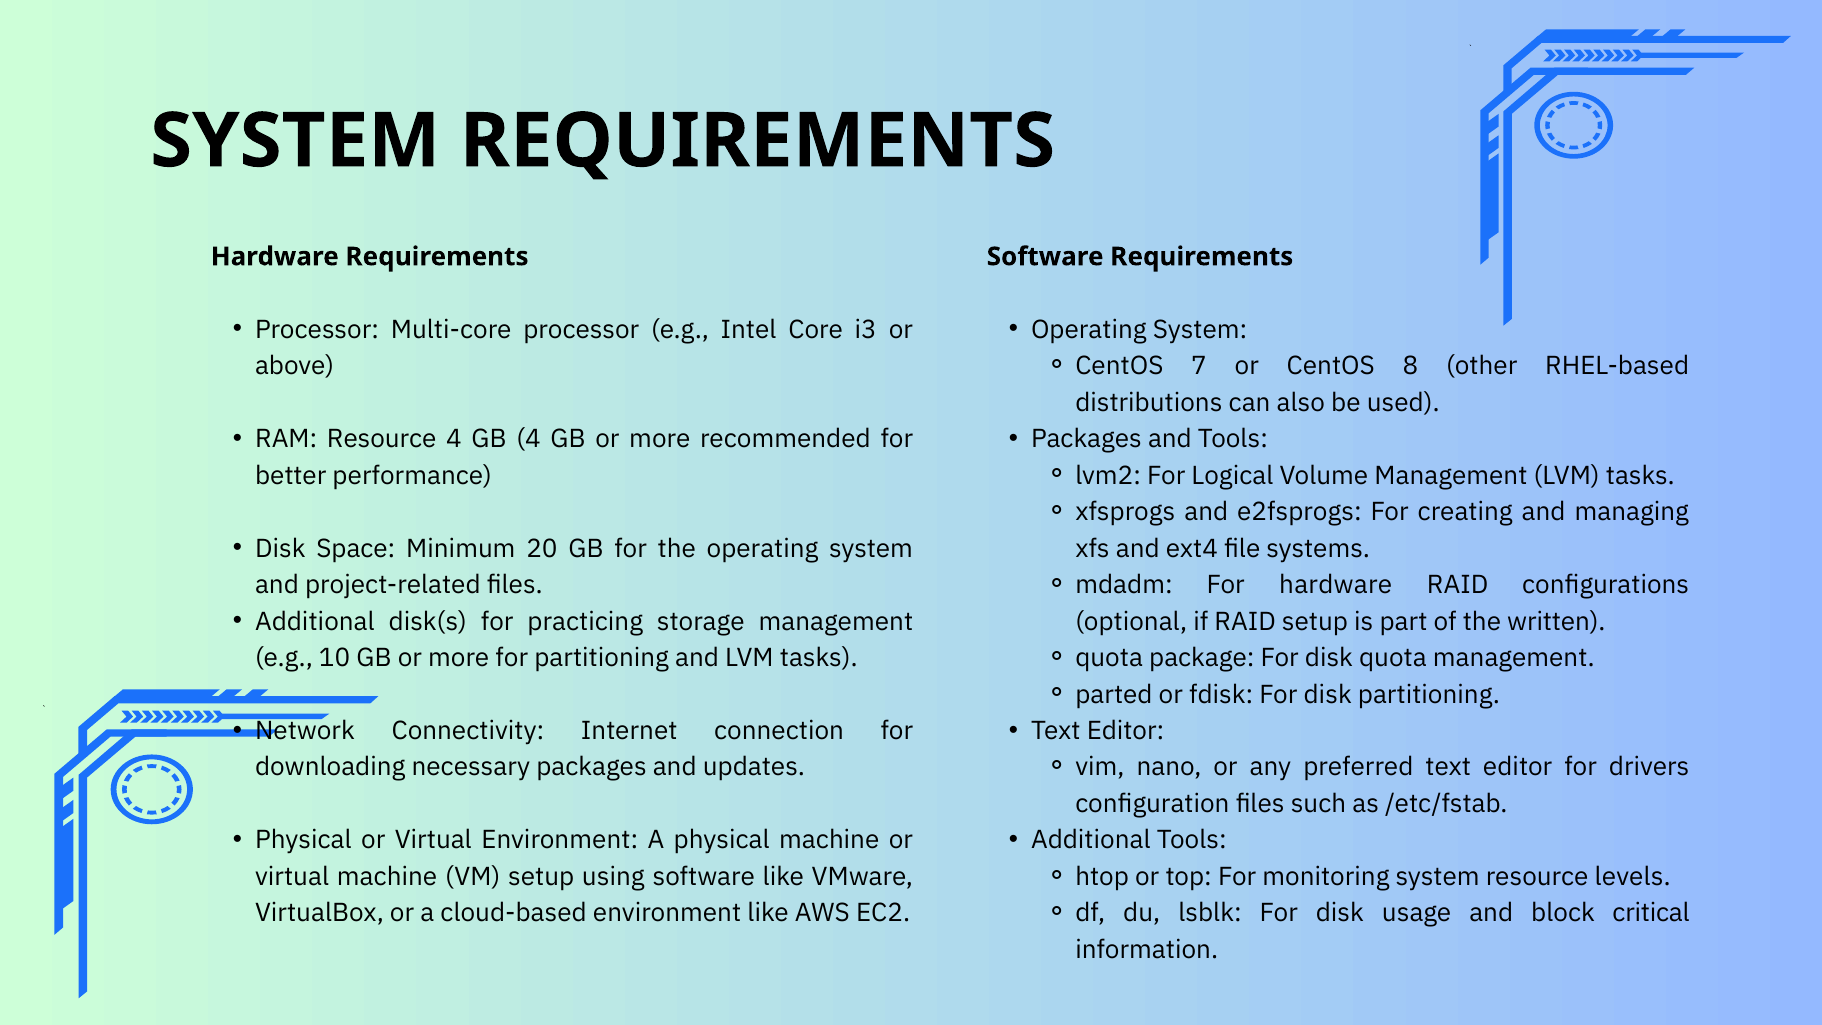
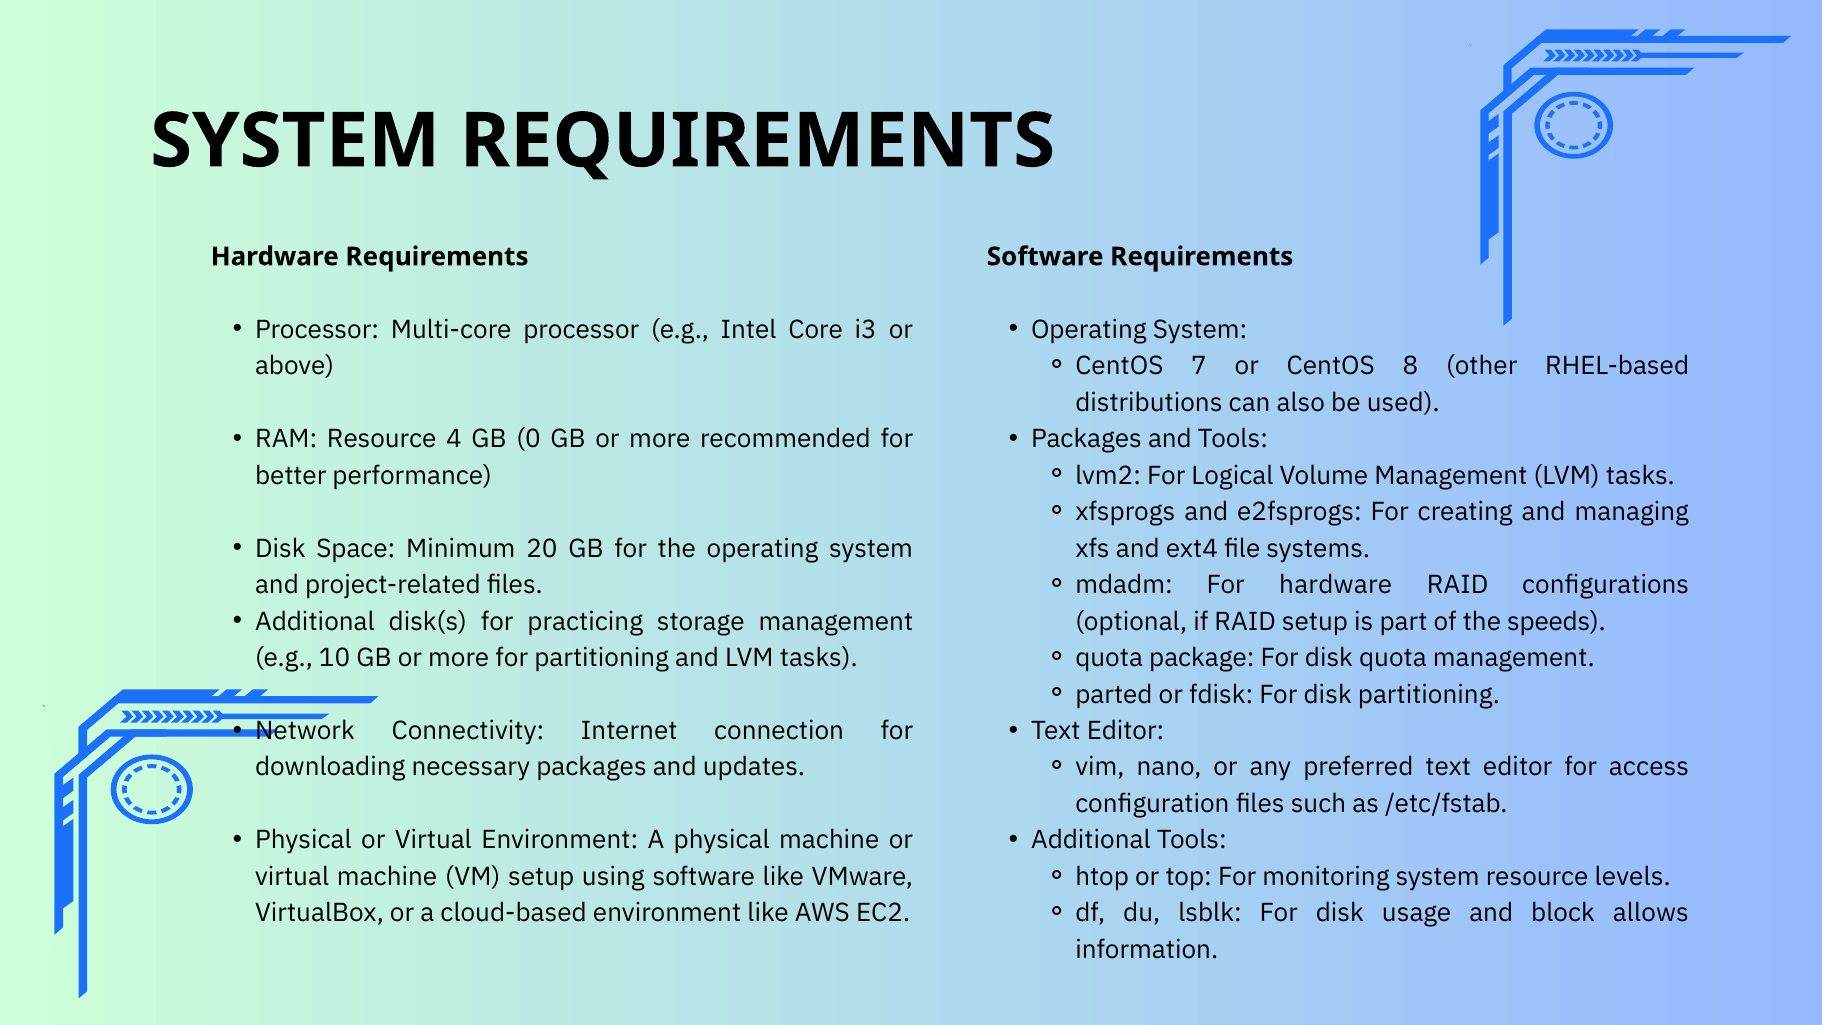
GB 4: 4 -> 0
written: written -> speeds
drivers: drivers -> access
critical: critical -> allows
